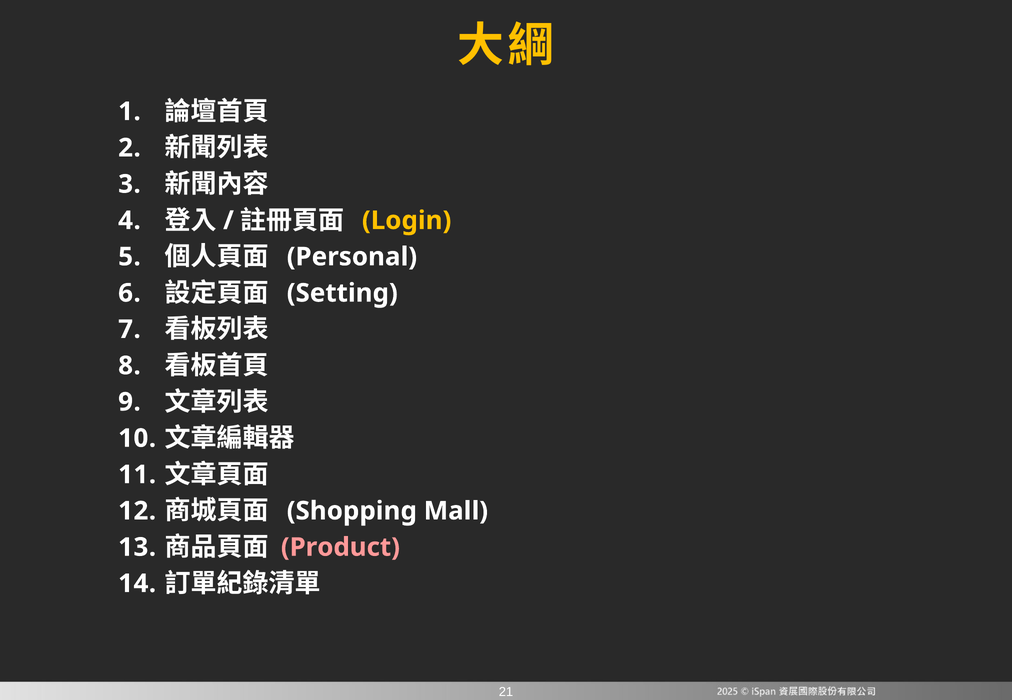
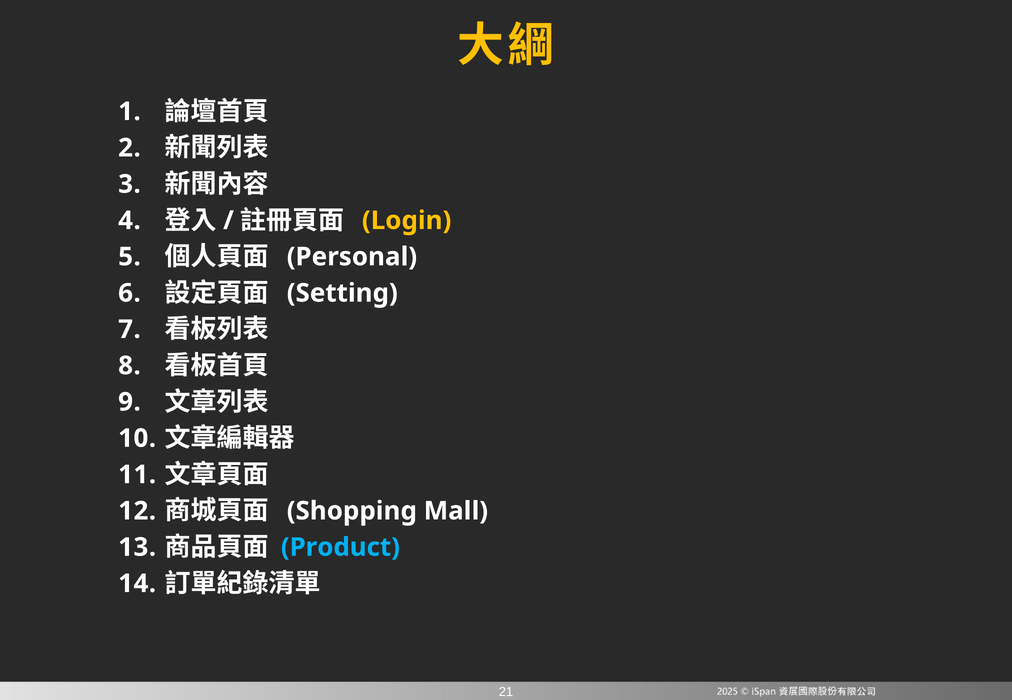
Product colour: pink -> light blue
